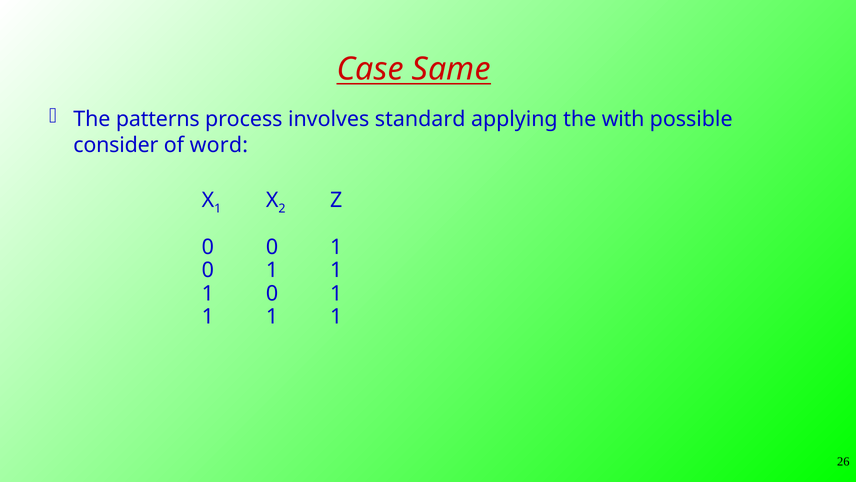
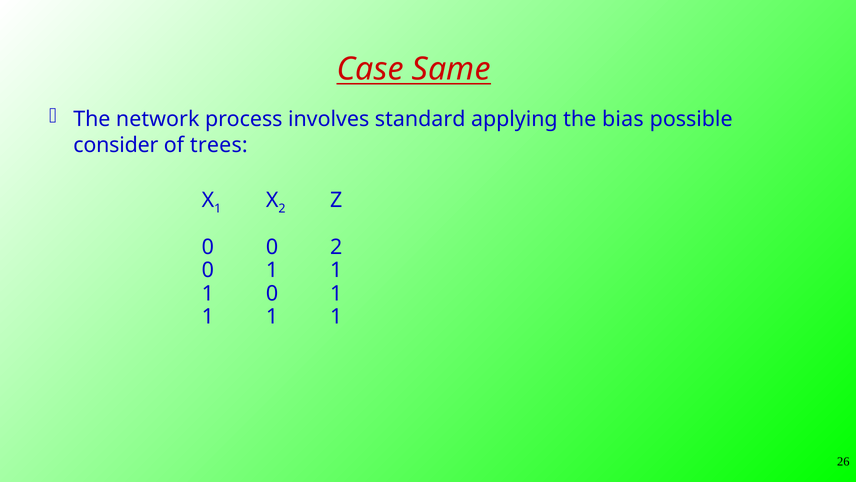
patterns: patterns -> network
with: with -> bias
word: word -> trees
0 0 1: 1 -> 2
